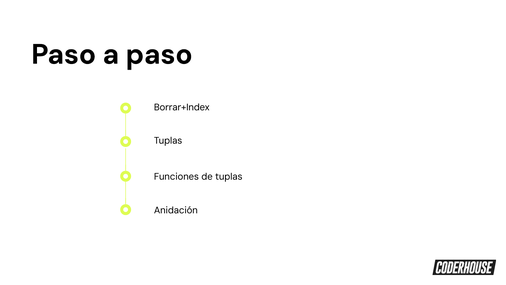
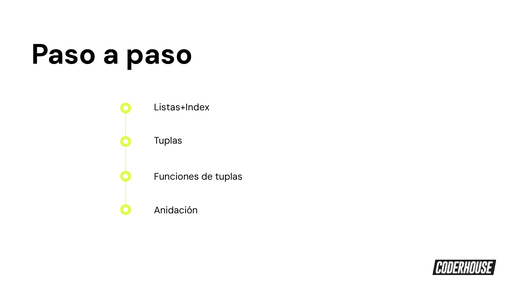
Borrar+Index: Borrar+Index -> Listas+Index
